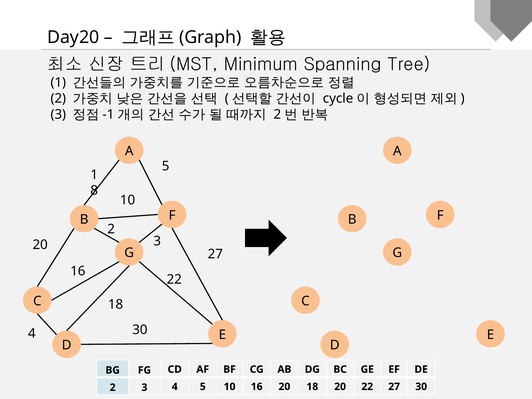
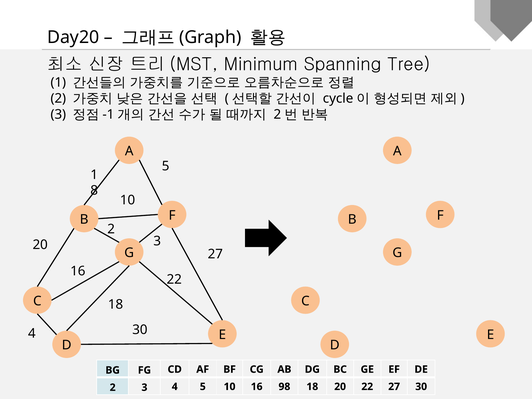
16 20: 20 -> 98
